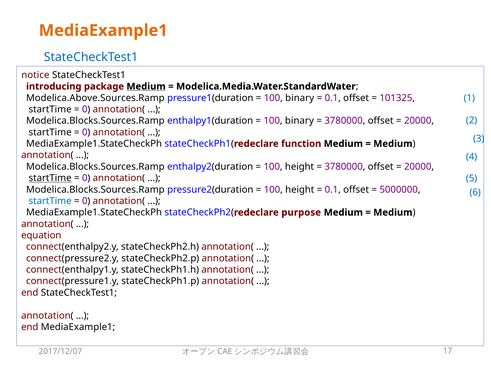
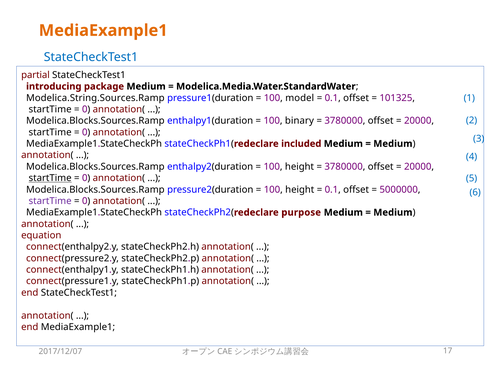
notice: notice -> partial
Medium at (146, 86) underline: present -> none
Modelica.Above.Sources.Ramp: Modelica.Above.Sources.Ramp -> Modelica.String.Sources.Ramp
binary at (300, 98): binary -> model
function: function -> included
startTime at (50, 201) colour: blue -> purple
